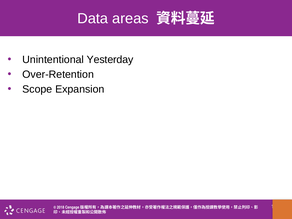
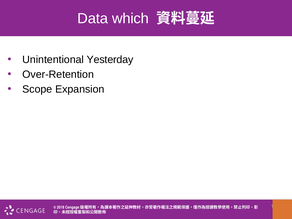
areas: areas -> which
